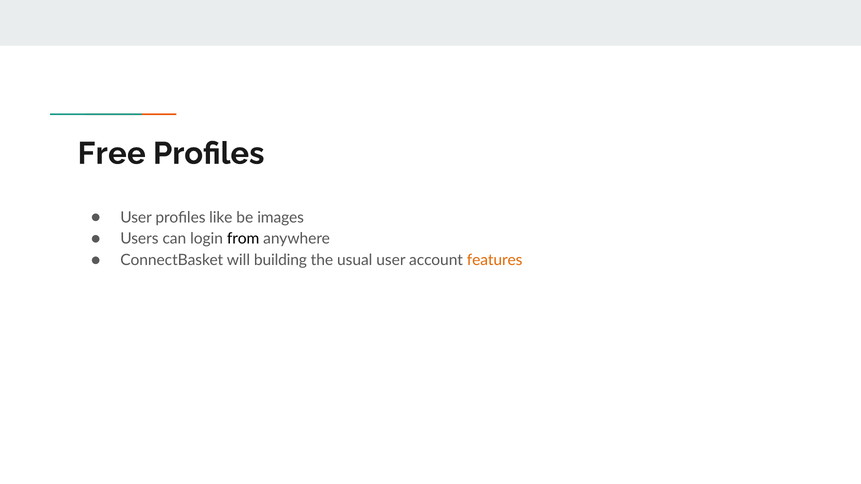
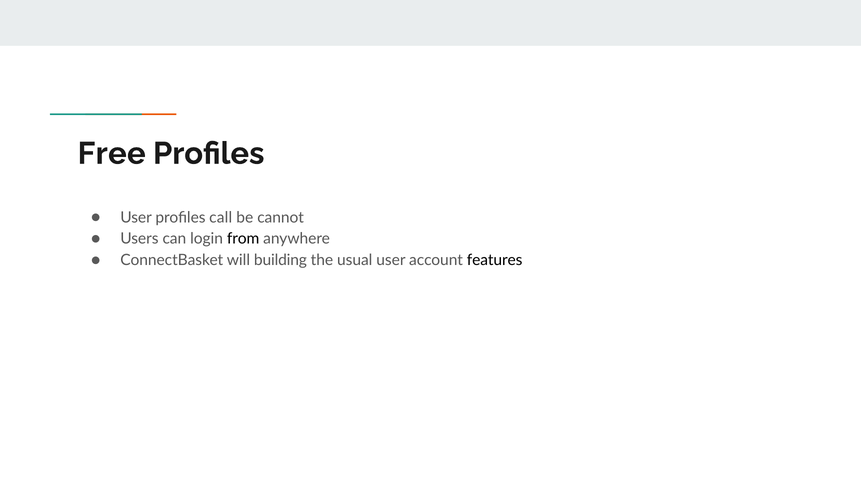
like: like -> call
images: images -> cannot
features colour: orange -> black
